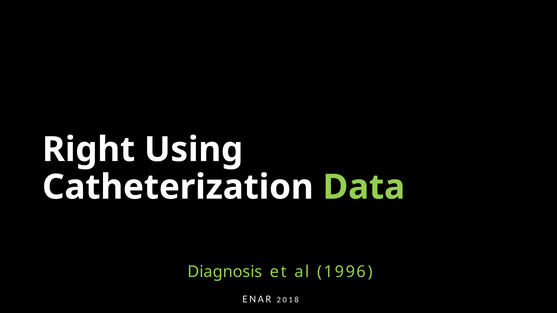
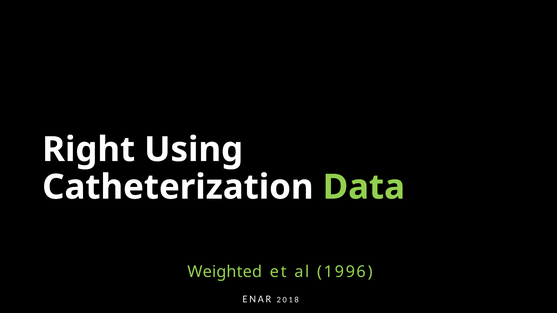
Diagnosis: Diagnosis -> Weighted
